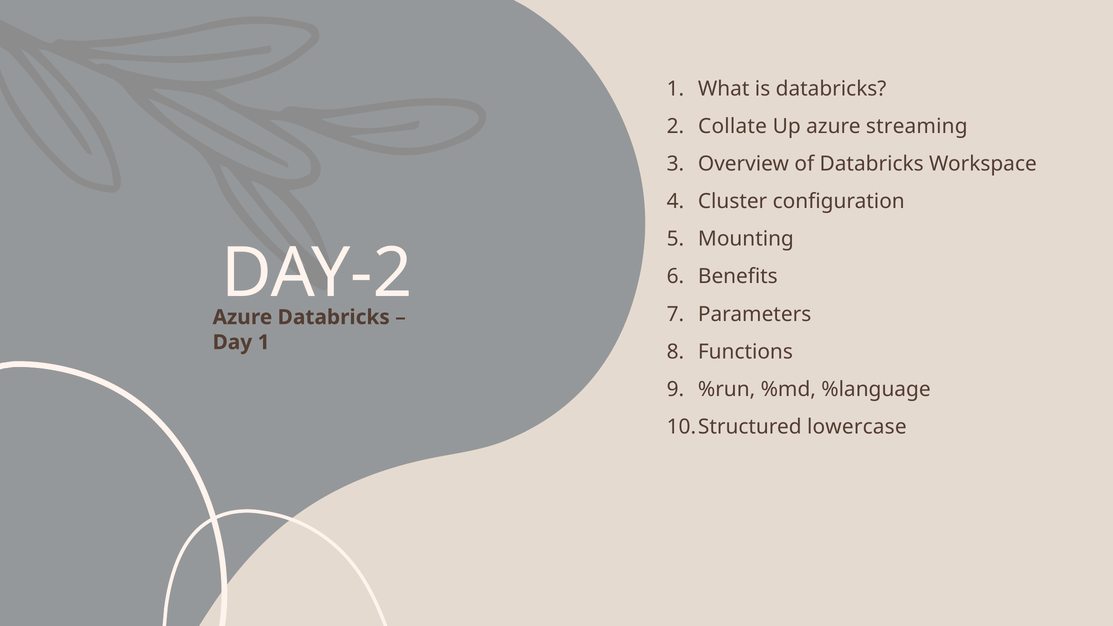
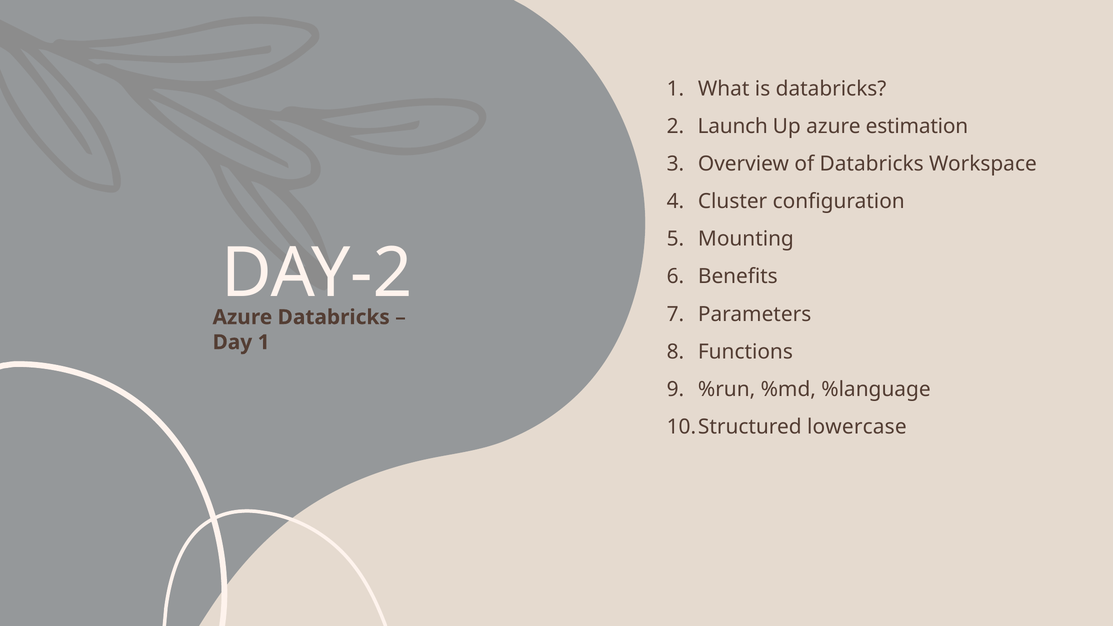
Collate: Collate -> Launch
streaming: streaming -> estimation
